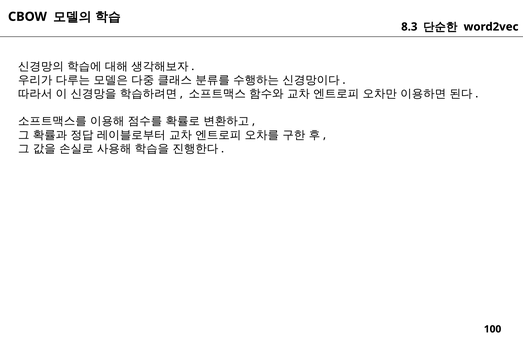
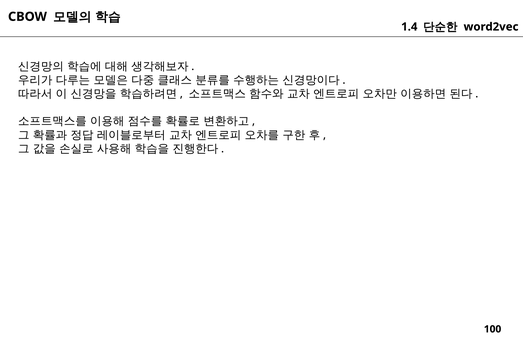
8.3: 8.3 -> 1.4
